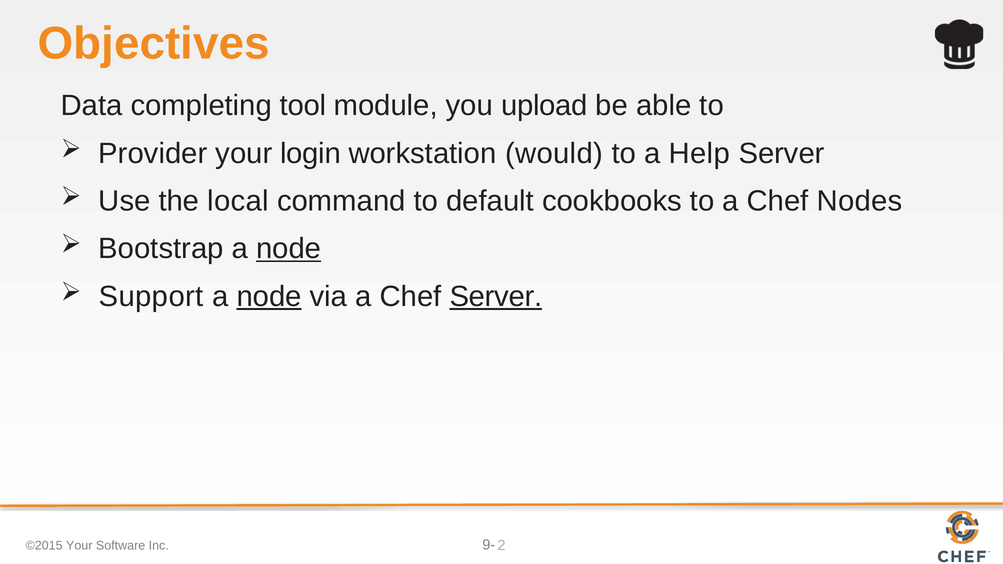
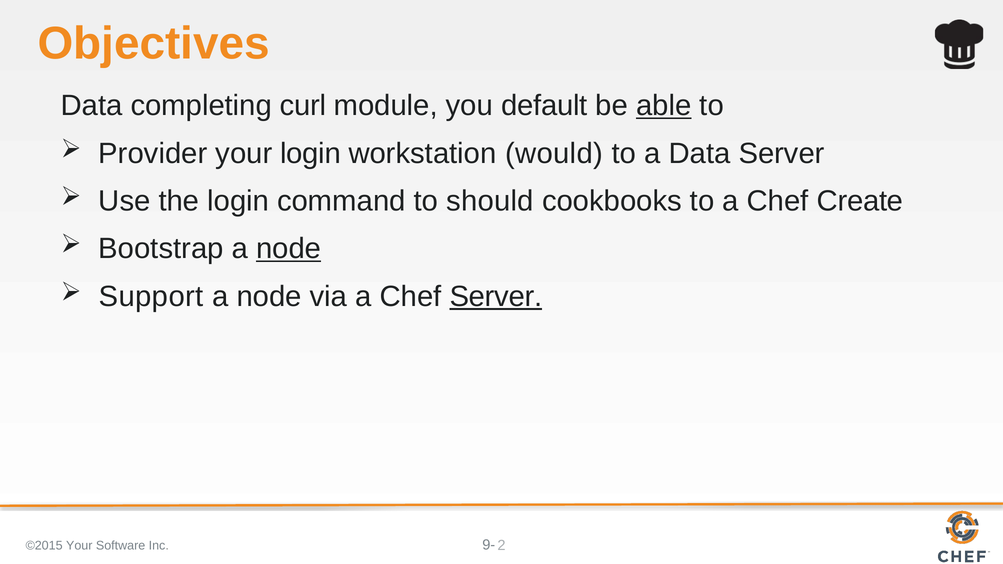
tool: tool -> curl
upload: upload -> default
able underline: none -> present
a Help: Help -> Data
the local: local -> login
default: default -> should
Nodes: Nodes -> Create
node at (269, 296) underline: present -> none
